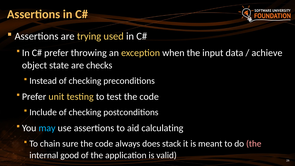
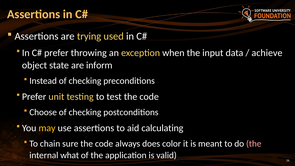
checks: checks -> inform
Include: Include -> Choose
may colour: light blue -> yellow
stack: stack -> color
good: good -> what
